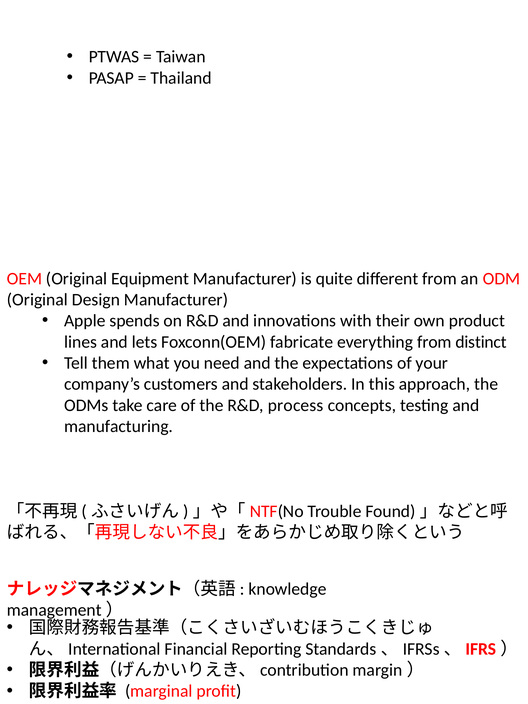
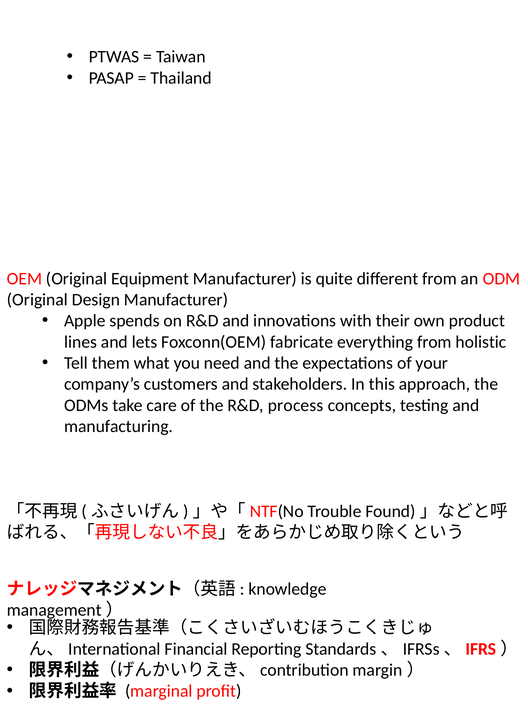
distinct: distinct -> holistic
